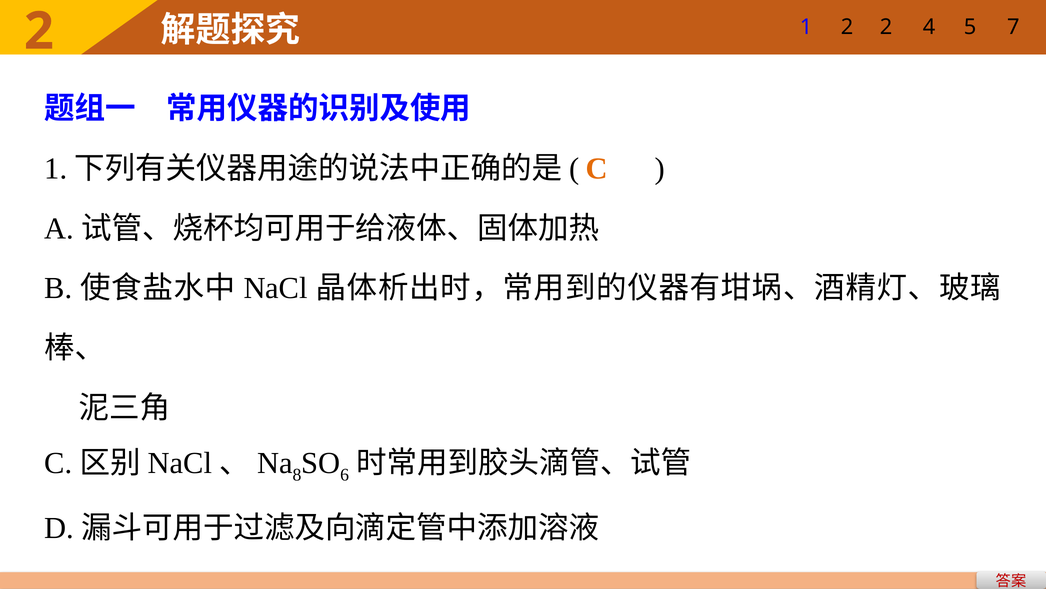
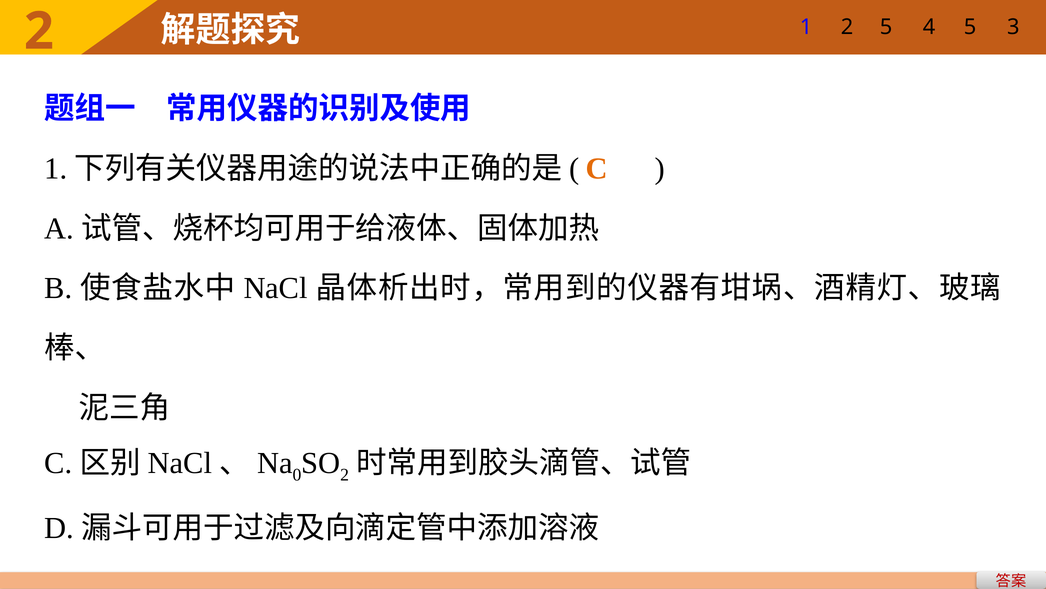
2 2: 2 -> 5
7: 7 -> 3
8: 8 -> 0
6 at (345, 475): 6 -> 2
